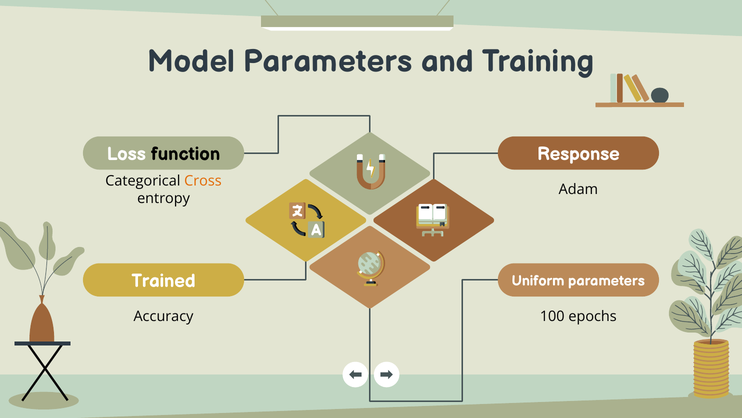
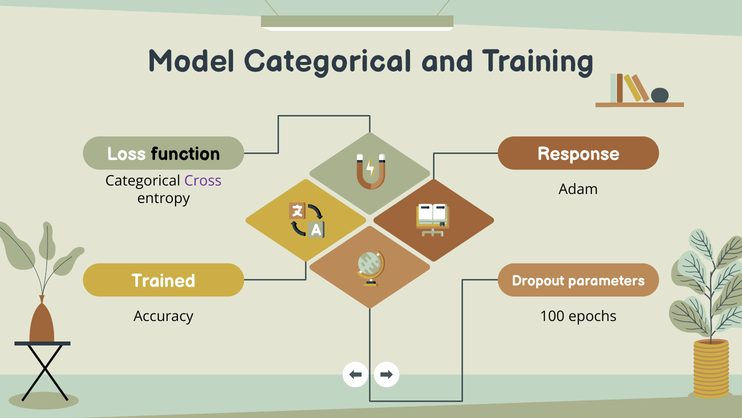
Model Parameters: Parameters -> Categorical
Cross colour: orange -> purple
Uniform: Uniform -> Dropout
